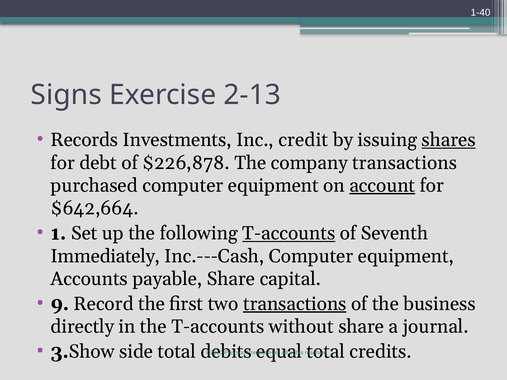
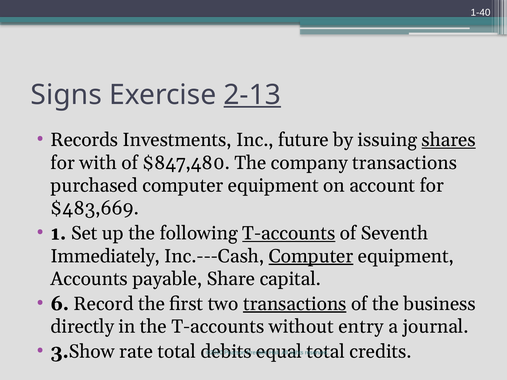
2-13 underline: none -> present
credit: credit -> future
debt: debt -> with
$226,878: $226,878 -> $847,480
account underline: present -> none
$642,664: $642,664 -> $483,669
Computer at (311, 256) underline: none -> present
9: 9 -> 6
without share: share -> entry
side: side -> rate
